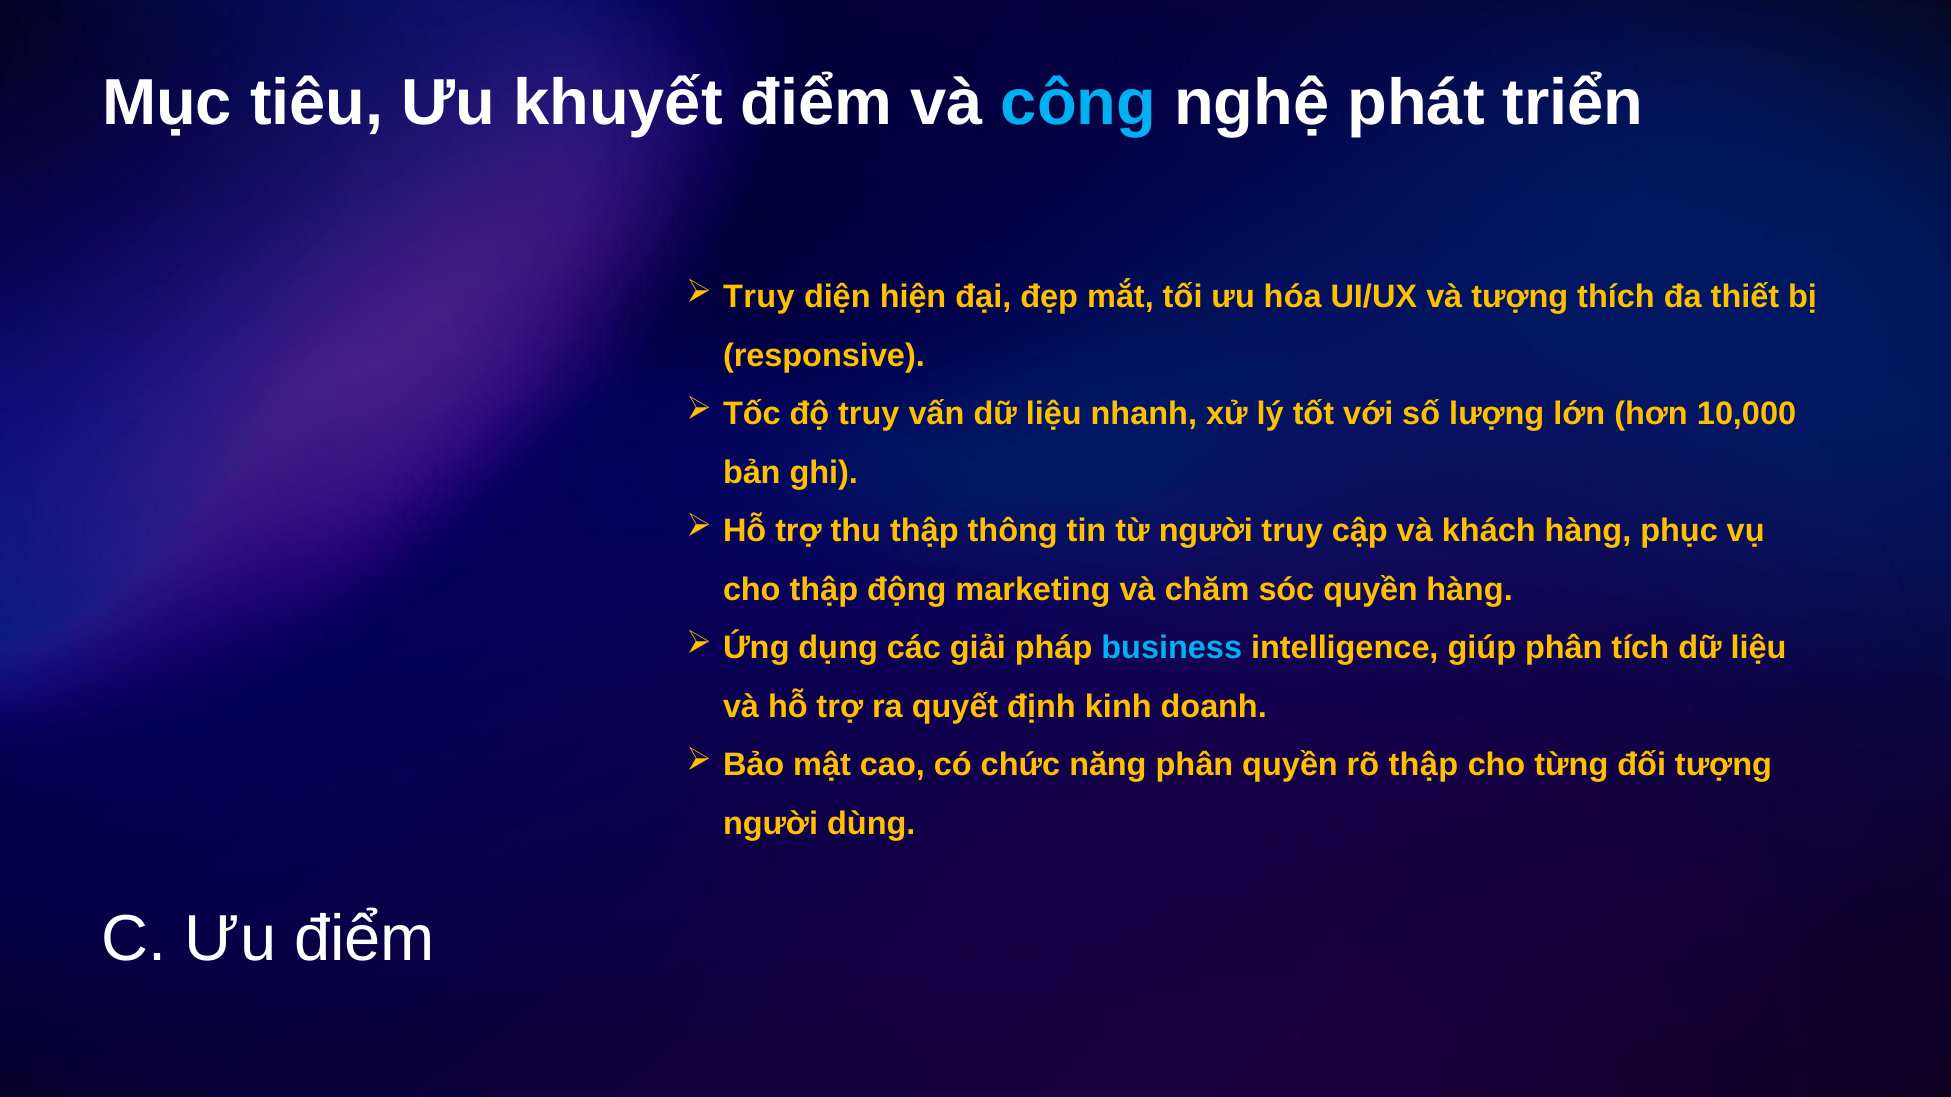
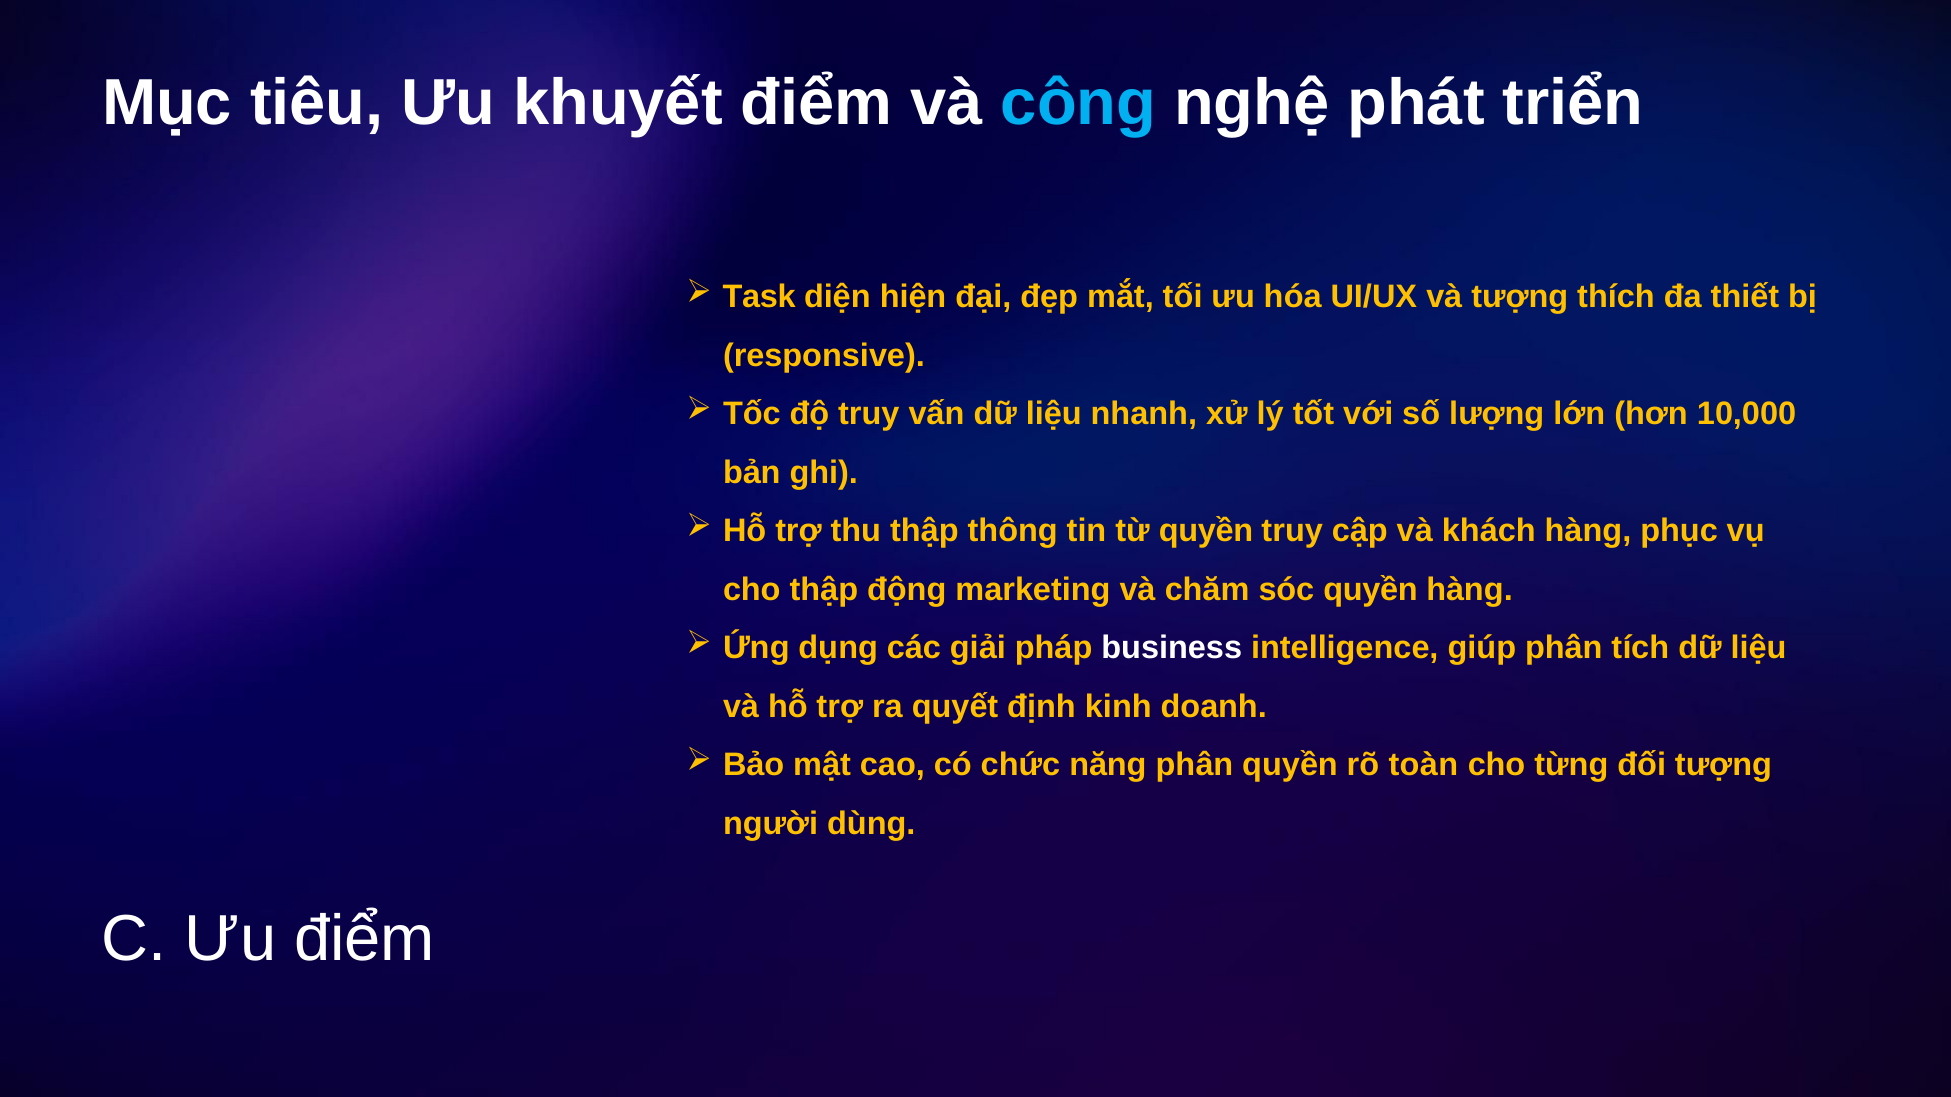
Truy at (759, 297): Truy -> Task
từ người: người -> quyền
business colour: light blue -> white
rõ thập: thập -> toàn
